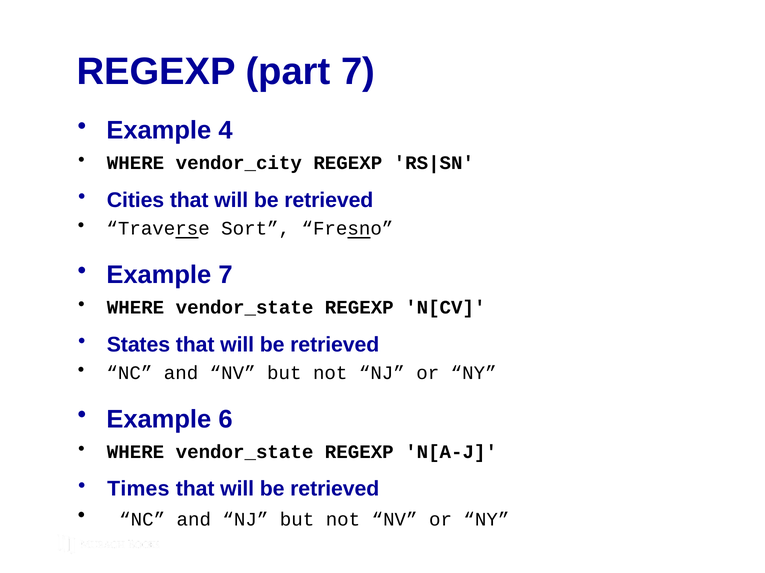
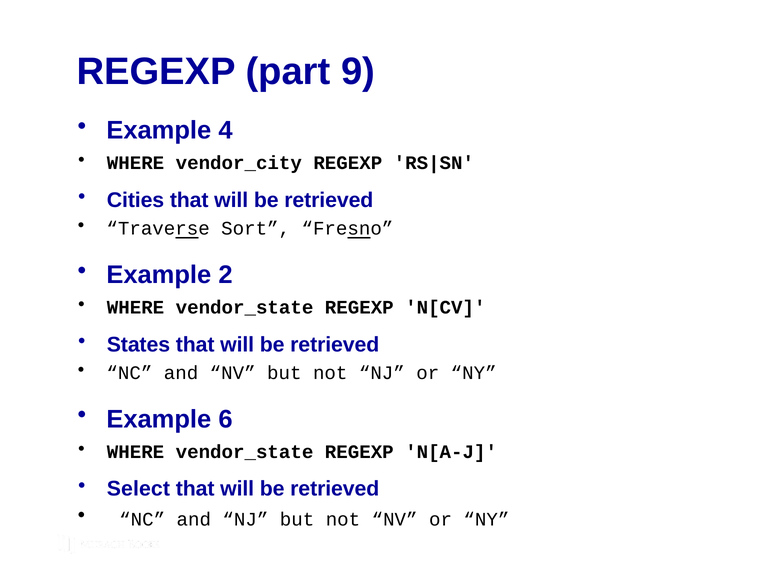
part 7: 7 -> 9
Example 7: 7 -> 2
Times: Times -> Select
